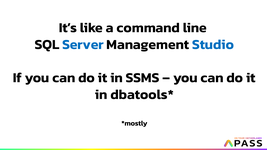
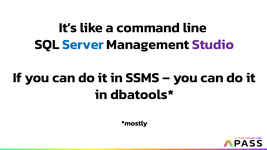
Studio colour: blue -> purple
